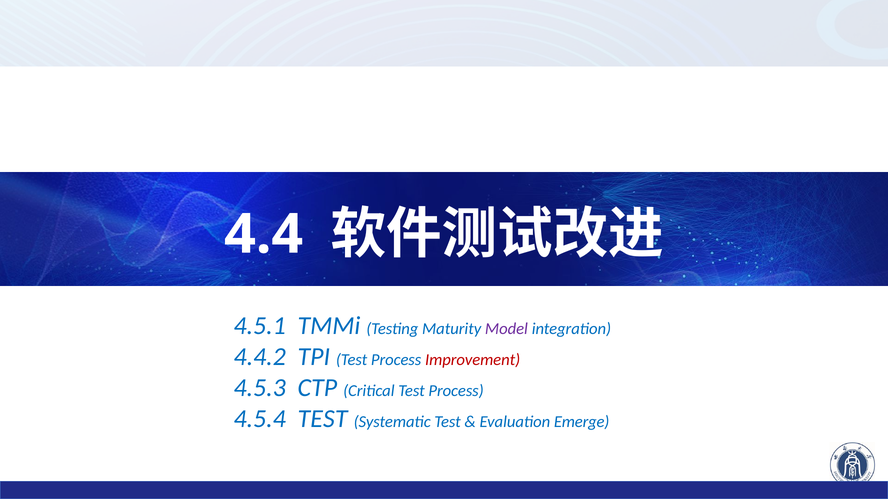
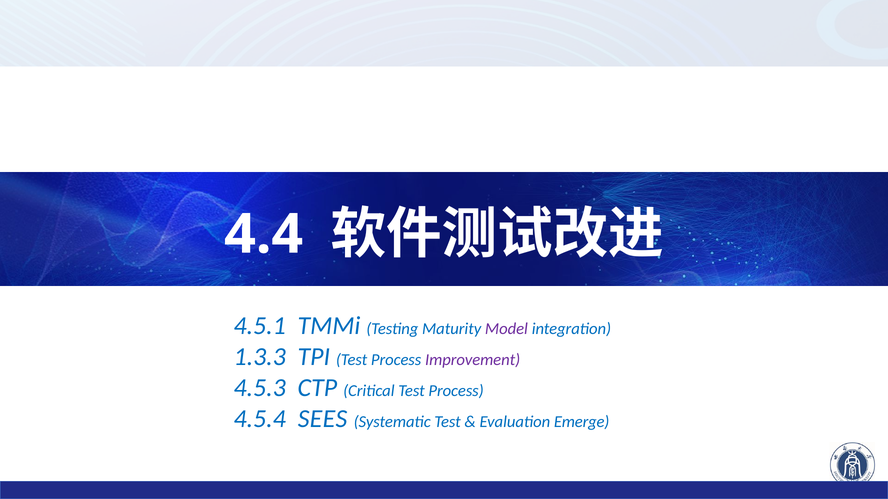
4.4.2: 4.4.2 -> 1.3.3
Improvement colour: red -> purple
4.5.4 TEST: TEST -> SEES
